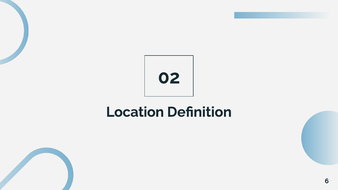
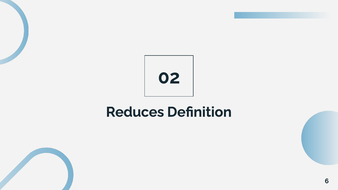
Location: Location -> Reduces
